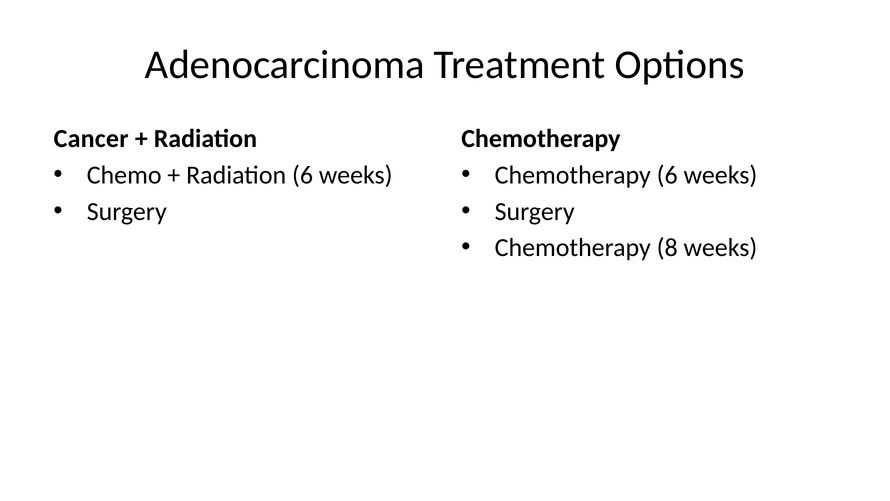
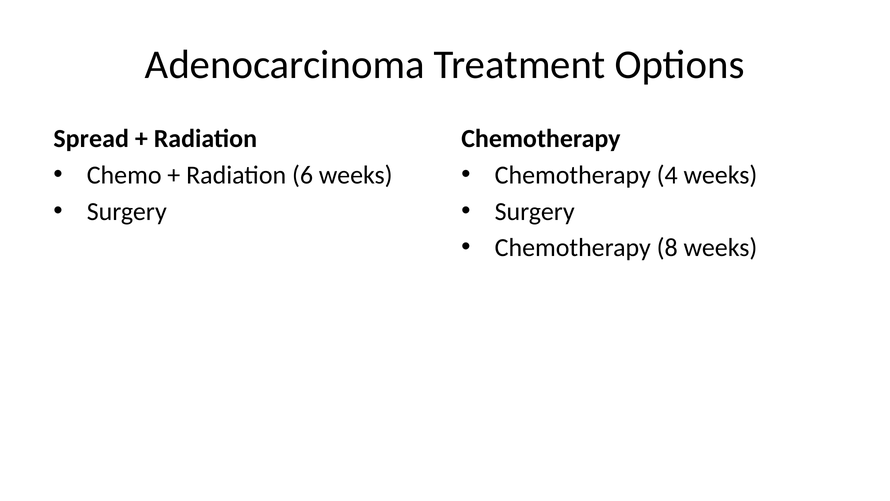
Cancer: Cancer -> Spread
Chemotherapy 6: 6 -> 4
